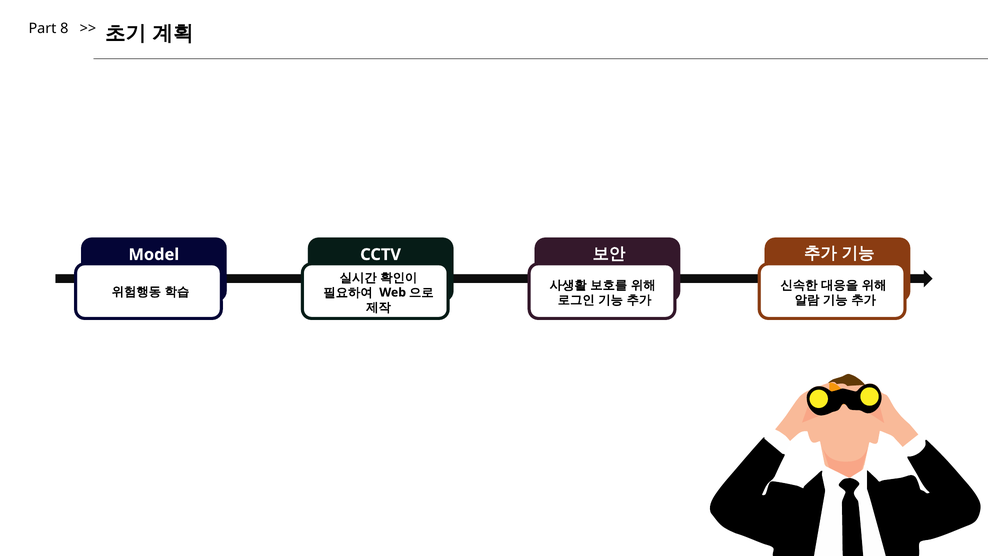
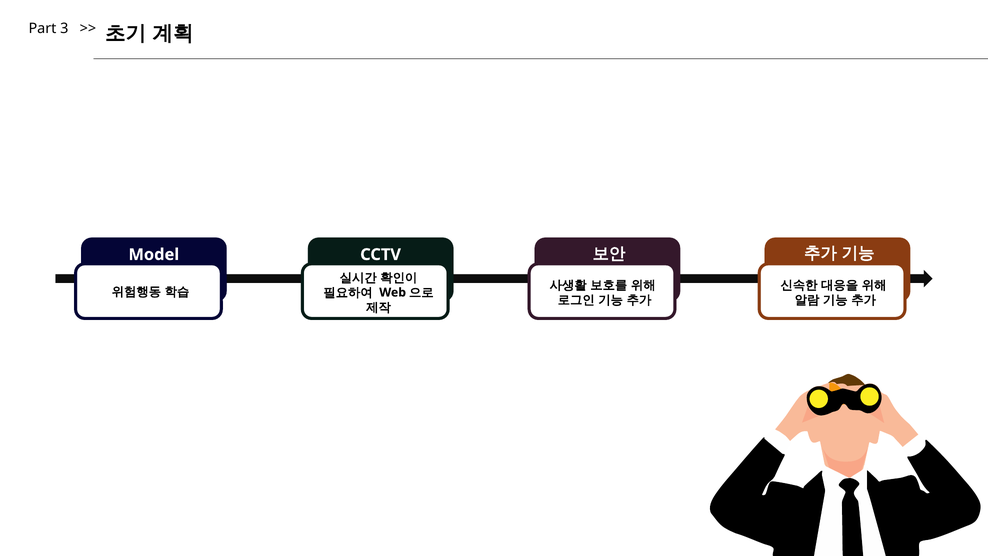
8: 8 -> 3
